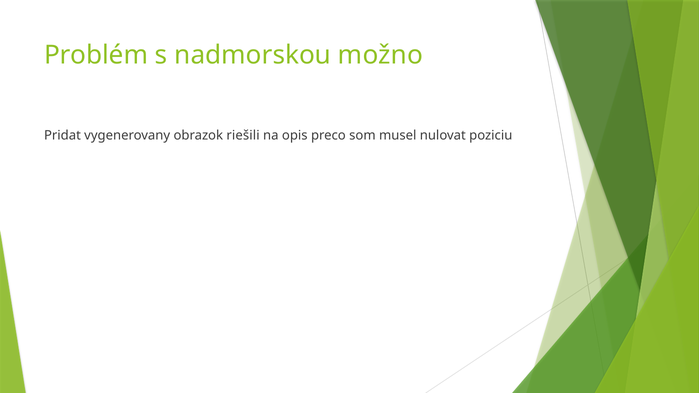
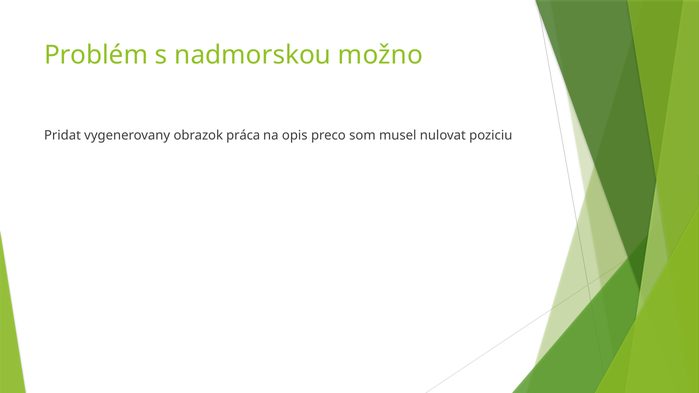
riešili: riešili -> práca
